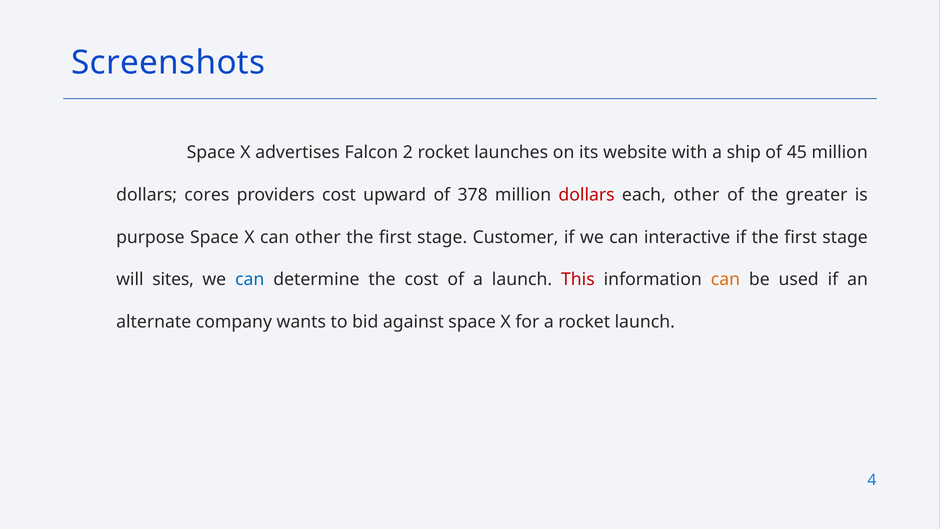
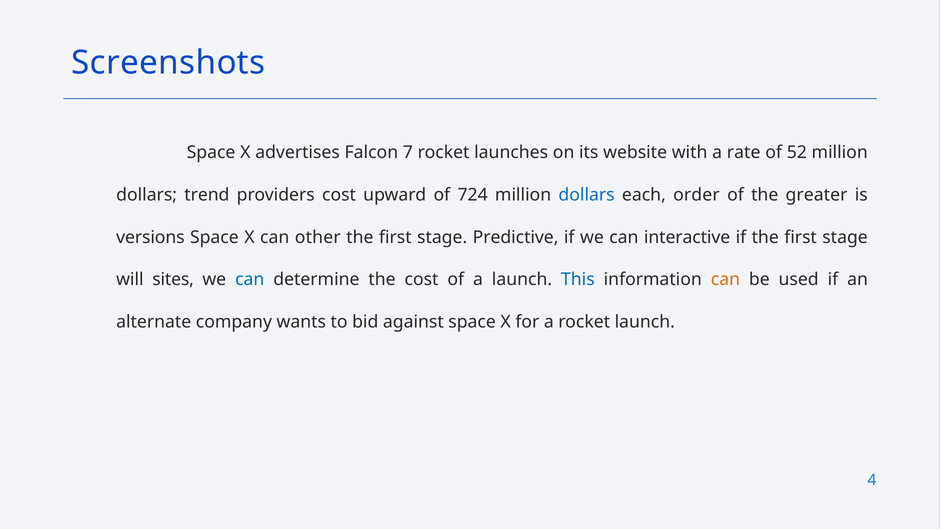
2: 2 -> 7
ship: ship -> rate
45: 45 -> 52
cores: cores -> trend
378: 378 -> 724
dollars at (587, 195) colour: red -> blue
each other: other -> order
purpose: purpose -> versions
Customer: Customer -> Predictive
This colour: red -> blue
